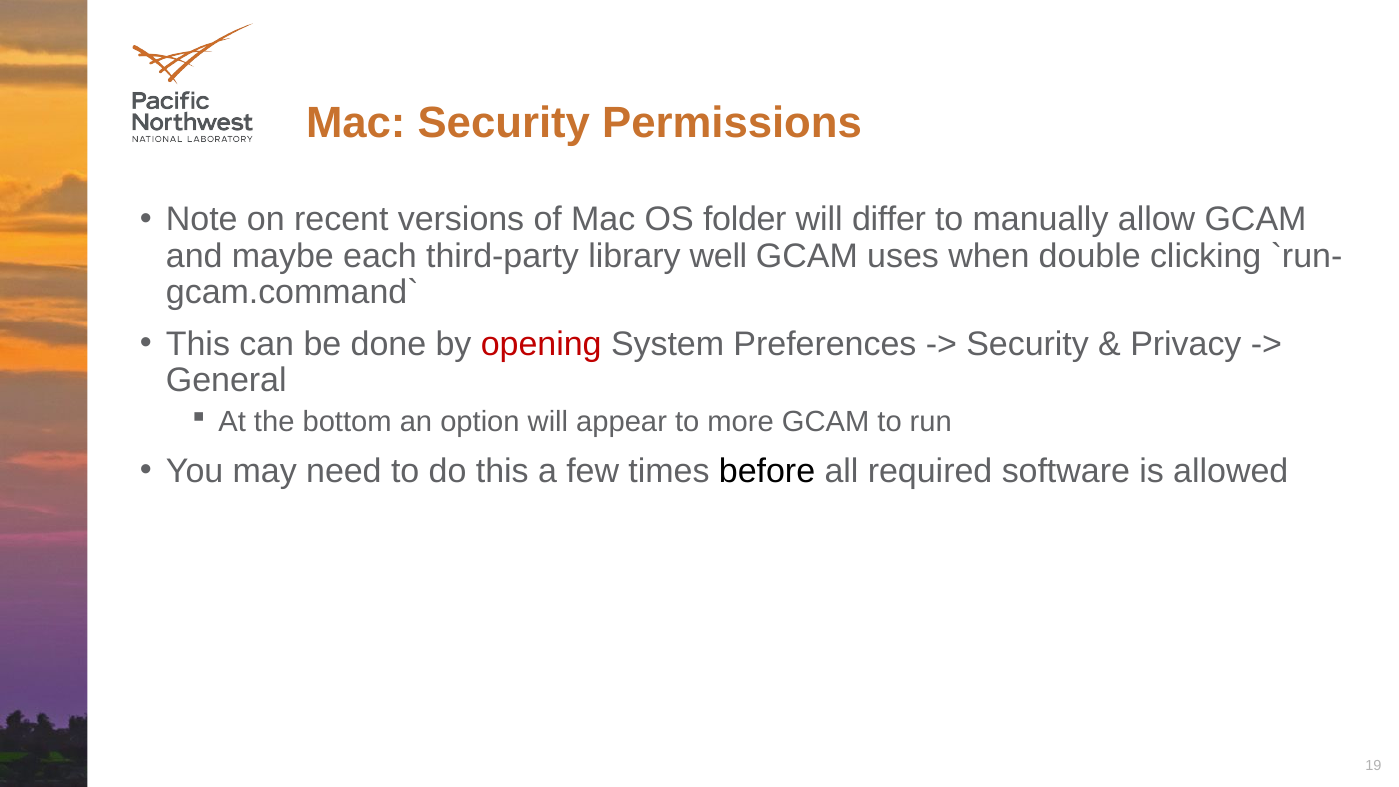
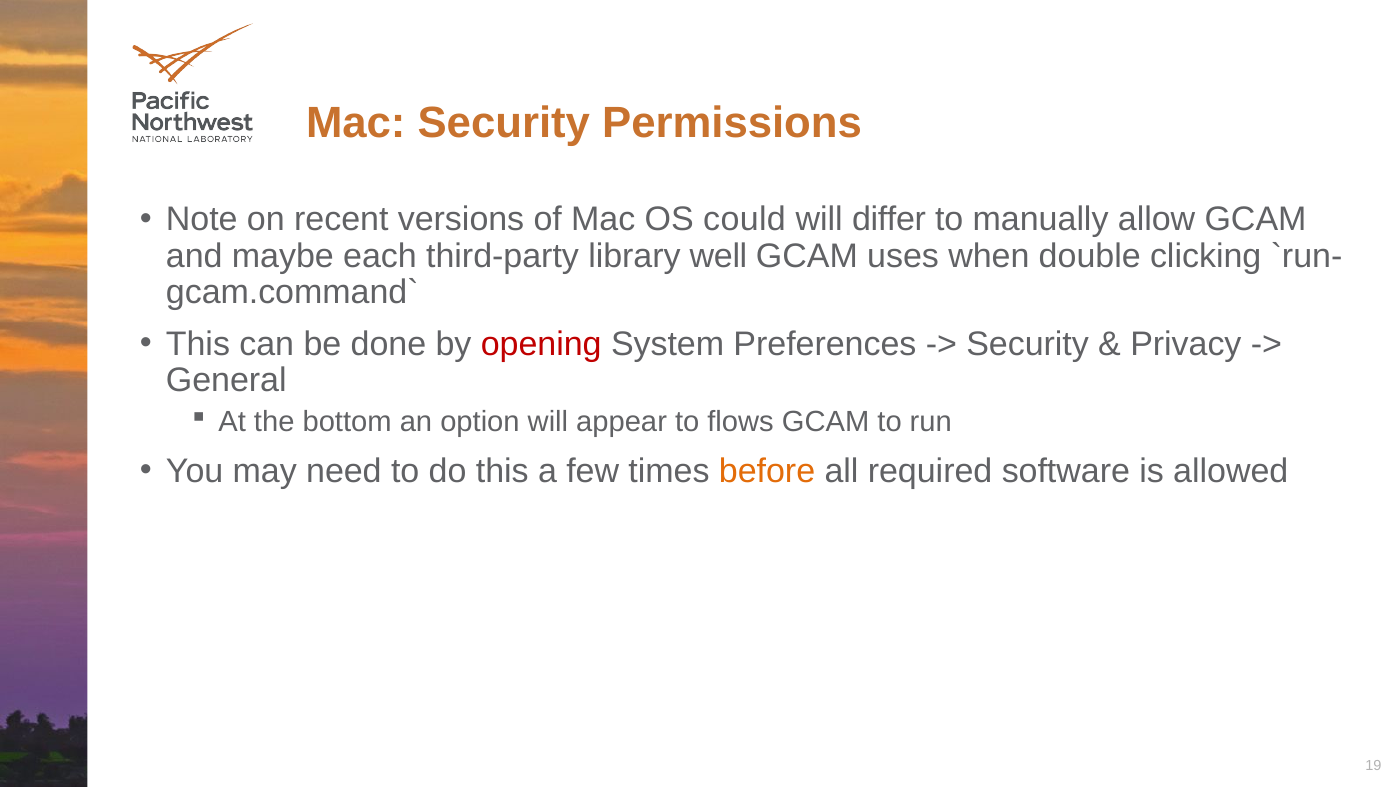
folder: folder -> could
more: more -> flows
before colour: black -> orange
